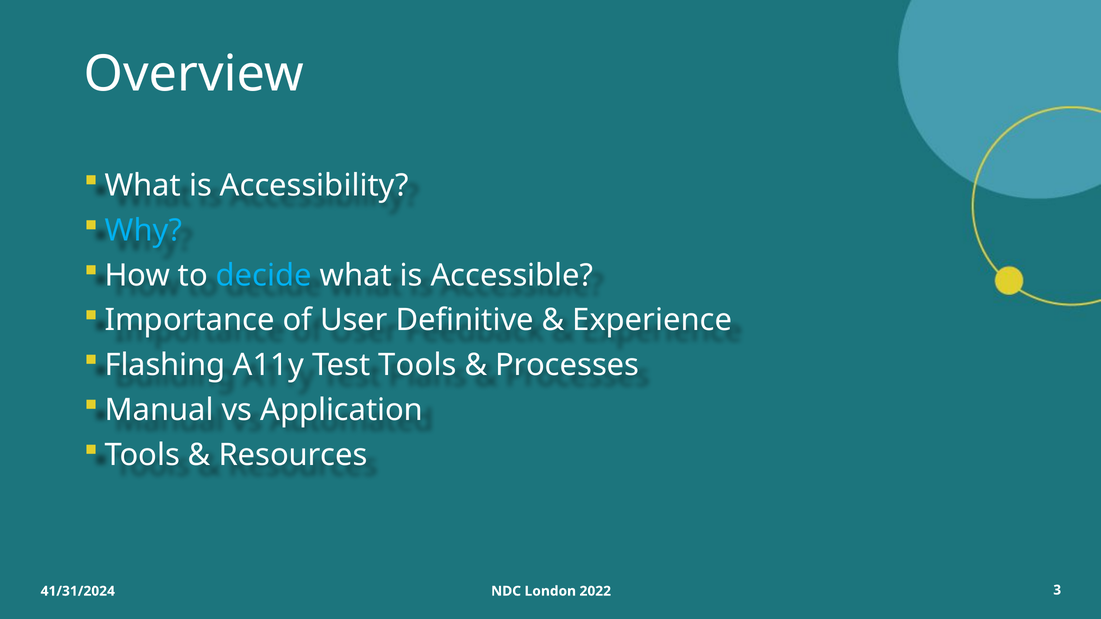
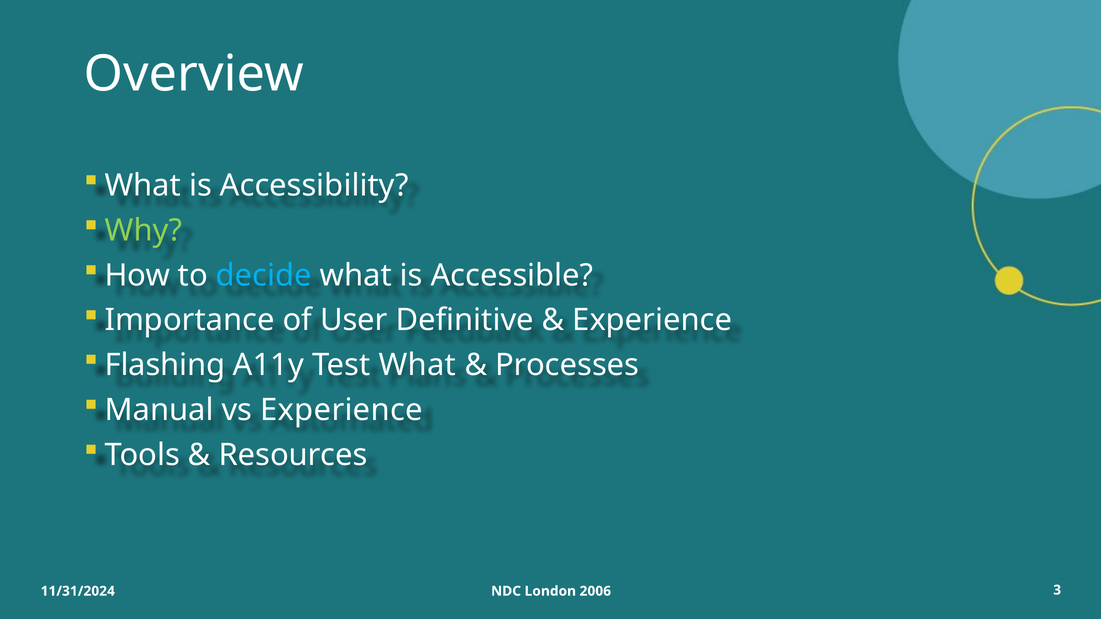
Why colour: light blue -> light green
Test Tools: Tools -> What
vs Application: Application -> Experience
41/31/2024: 41/31/2024 -> 11/31/2024
2022: 2022 -> 2006
